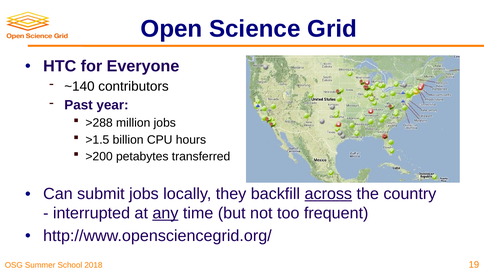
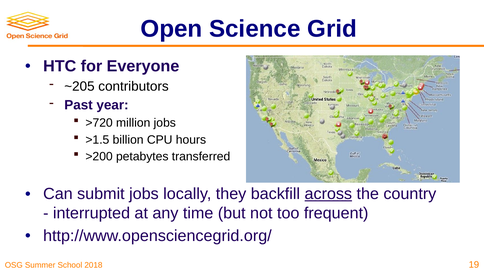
~140: ~140 -> ~205
>288: >288 -> >720
any underline: present -> none
